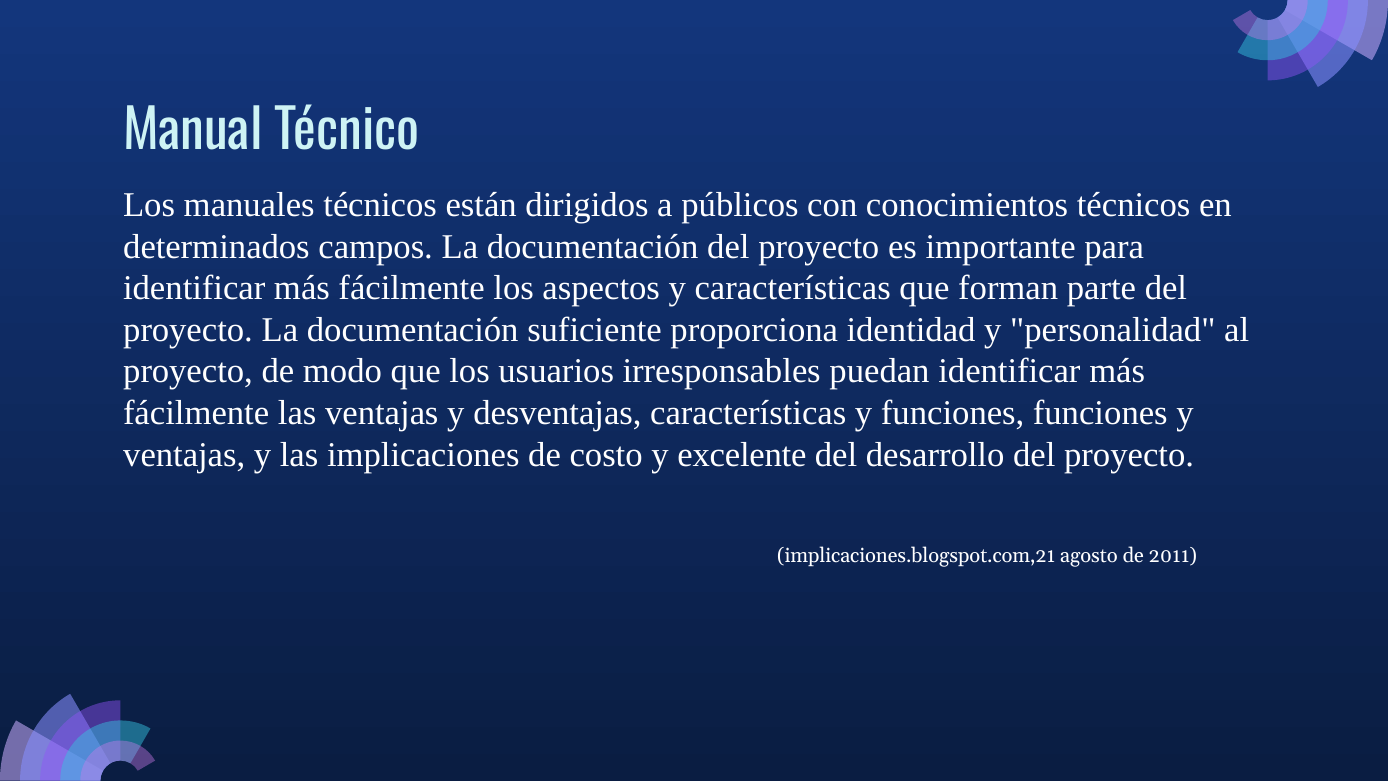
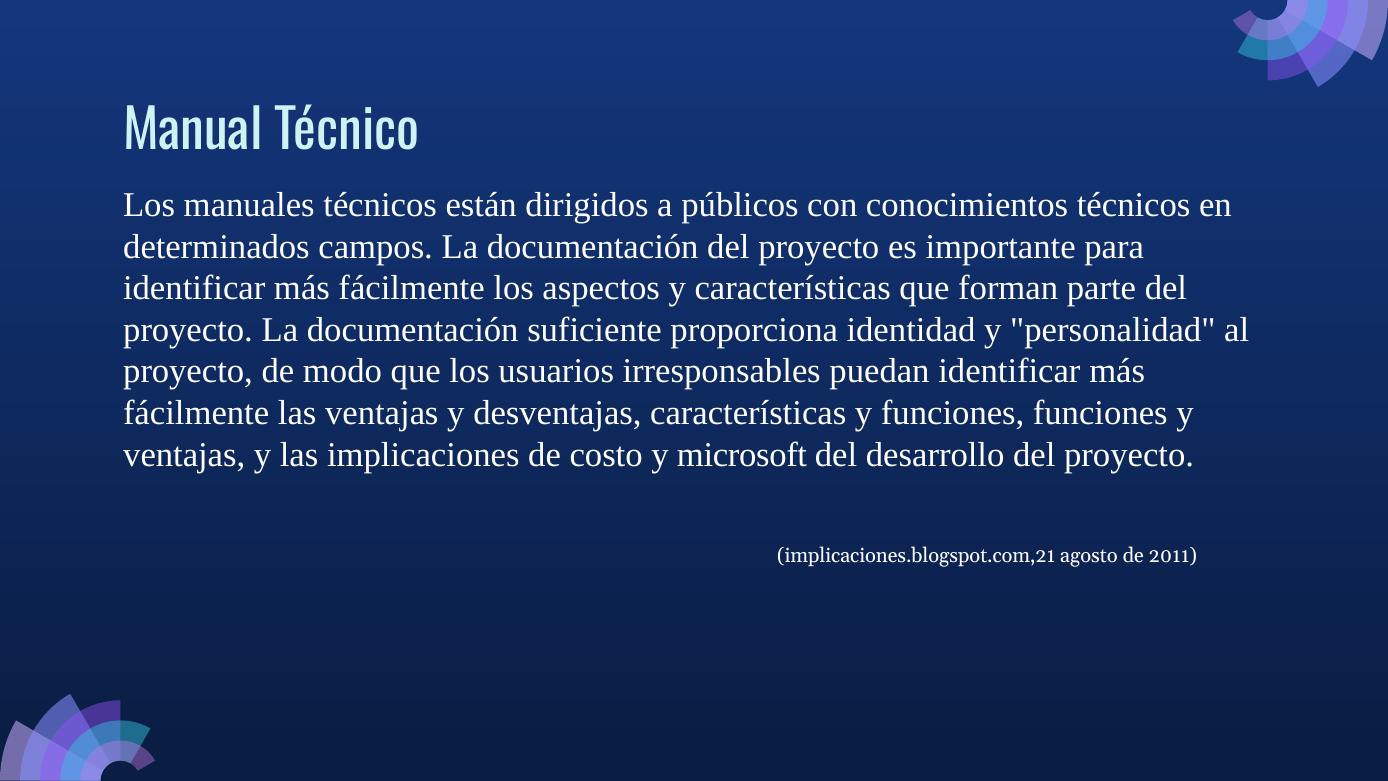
excelente: excelente -> microsoft
